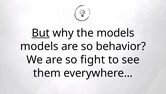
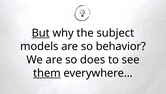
the models: models -> subject
fight: fight -> does
them underline: none -> present
